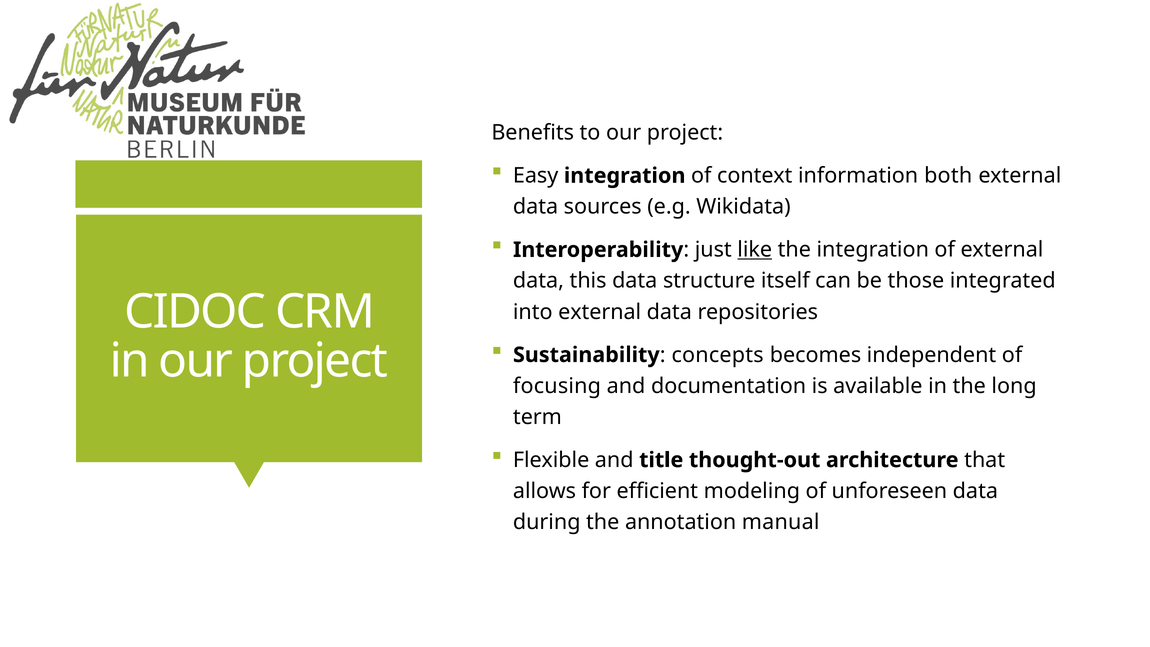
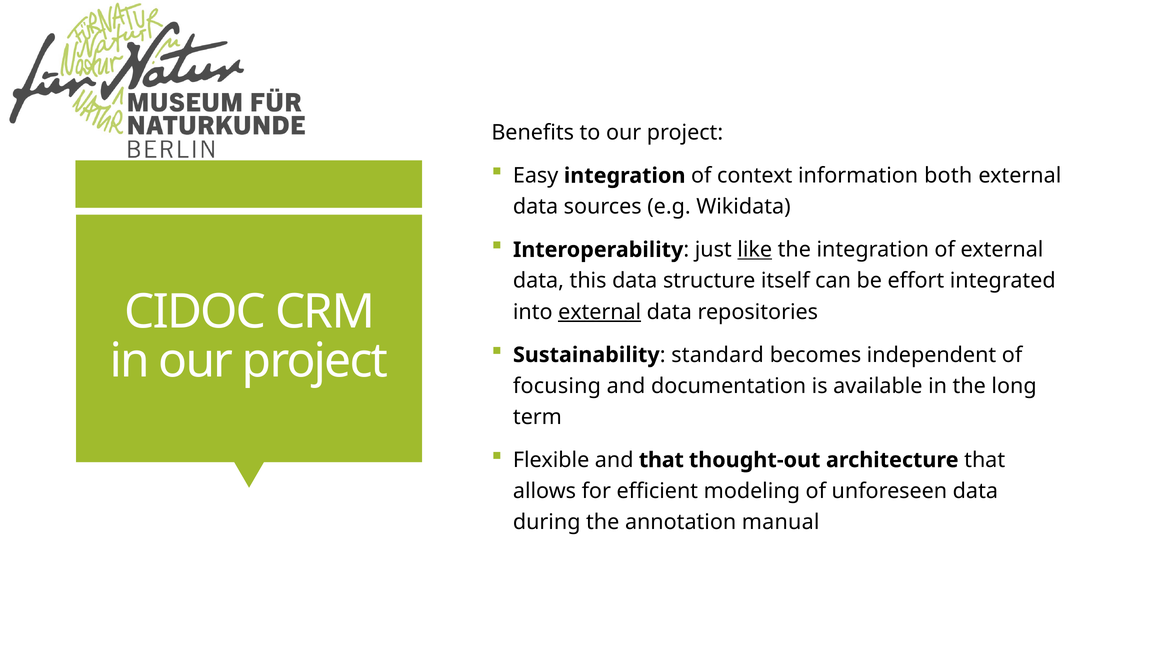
those: those -> effort
external at (600, 312) underline: none -> present
concepts: concepts -> standard
and title: title -> that
